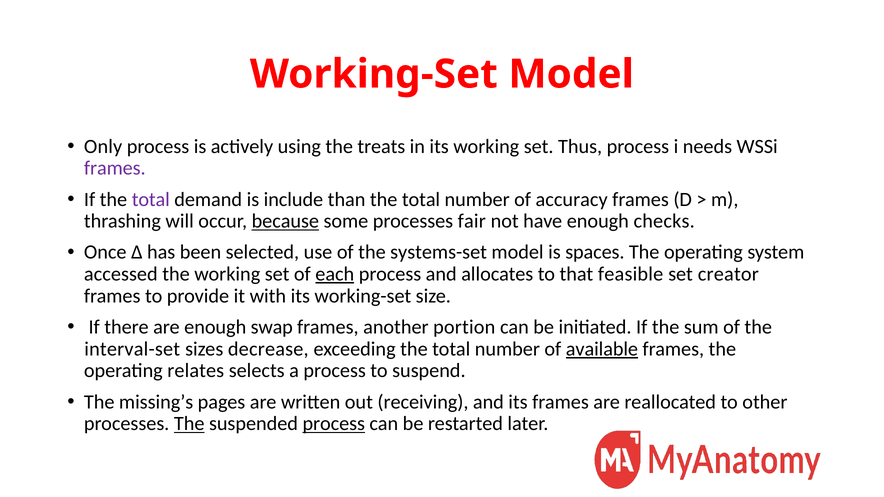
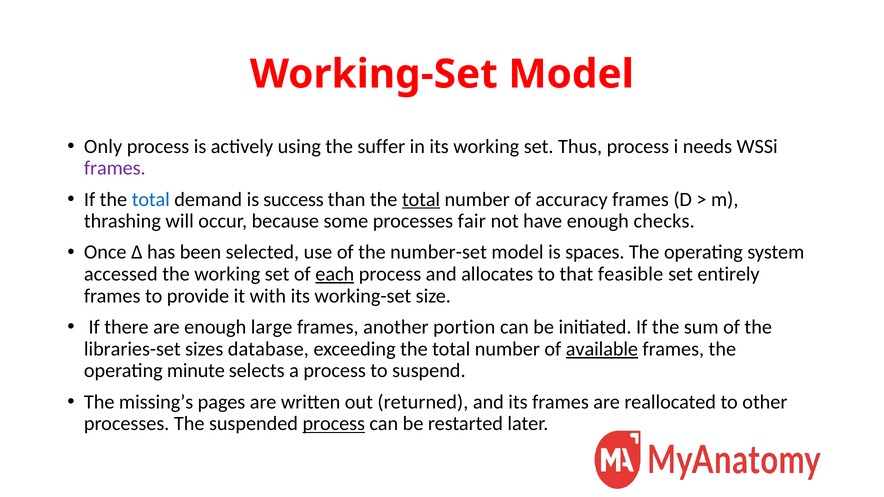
treats: treats -> suffer
total at (151, 199) colour: purple -> blue
include: include -> success
total at (421, 199) underline: none -> present
because underline: present -> none
systems-set: systems-set -> number-set
creator: creator -> entirely
swap: swap -> large
interval-set: interval-set -> libraries-set
decrease: decrease -> database
relates: relates -> minute
receiving: receiving -> returned
The at (189, 424) underline: present -> none
